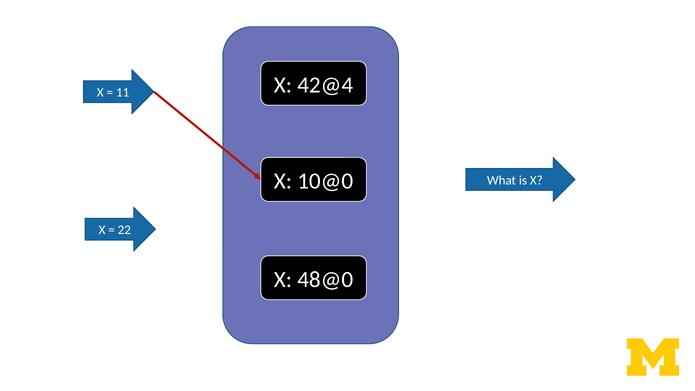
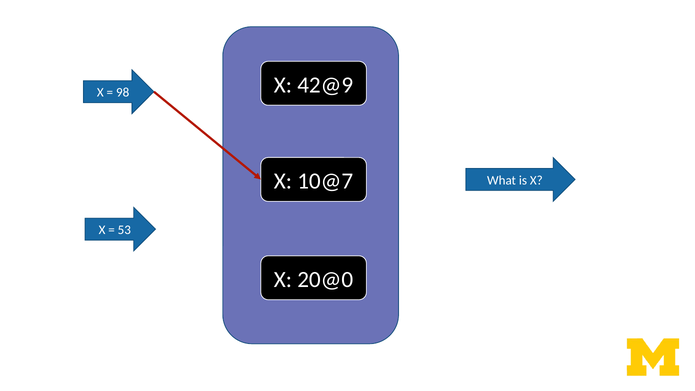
42@4: 42@4 -> 42@9
11: 11 -> 98
10@0: 10@0 -> 10@7
22: 22 -> 53
48@0: 48@0 -> 20@0
